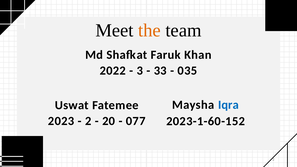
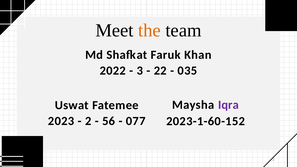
33: 33 -> 22
Iqra colour: blue -> purple
20: 20 -> 56
